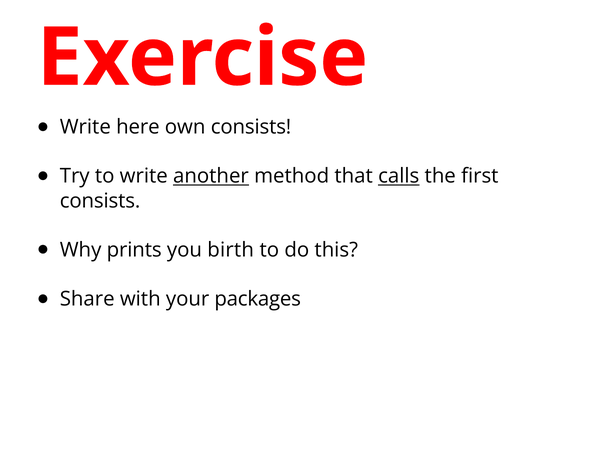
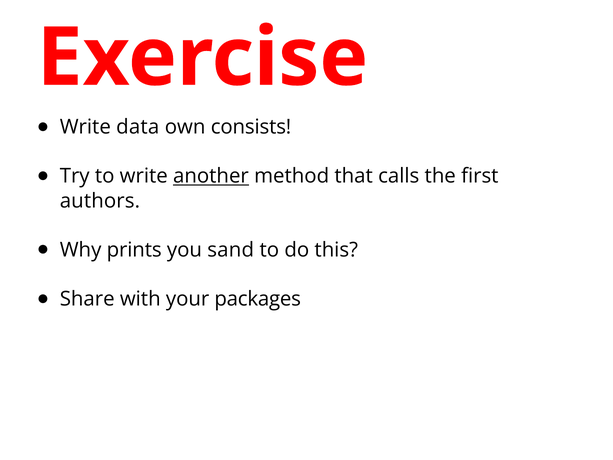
here: here -> data
calls underline: present -> none
consists at (100, 201): consists -> authors
birth: birth -> sand
